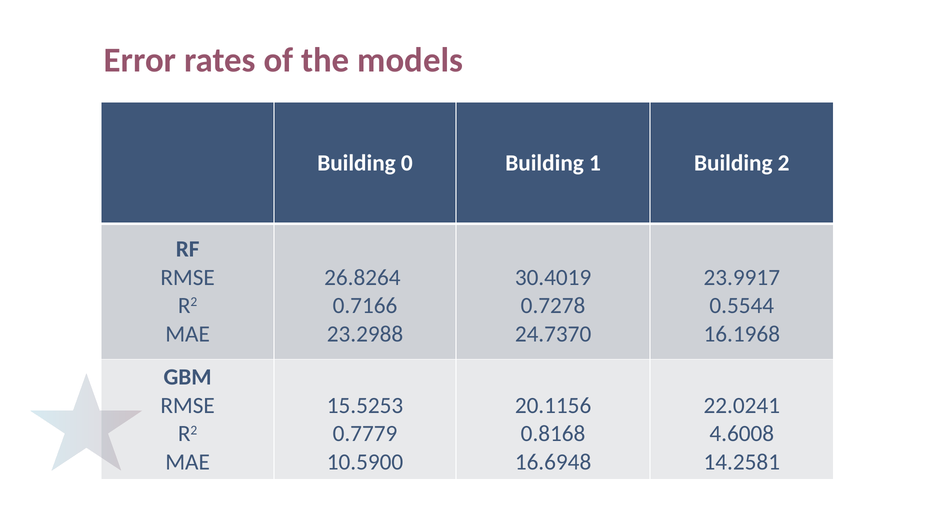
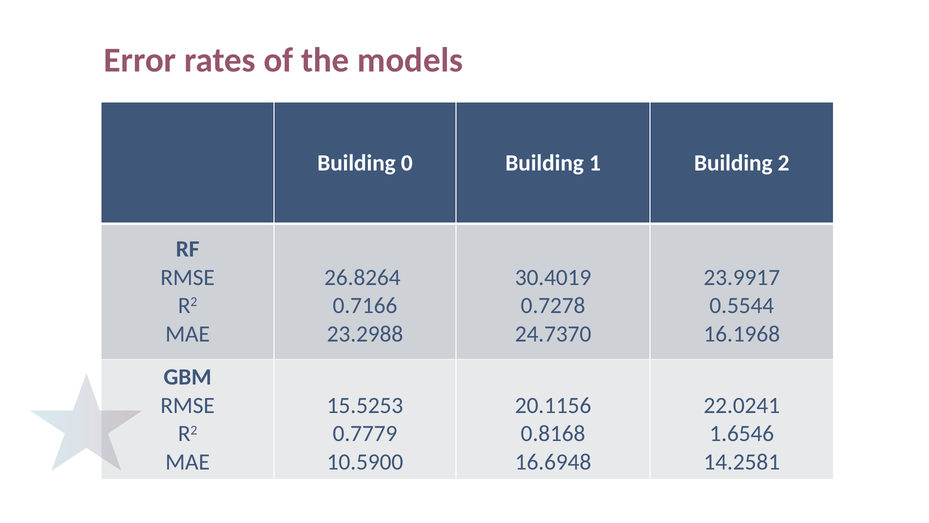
4.6008: 4.6008 -> 1.6546
